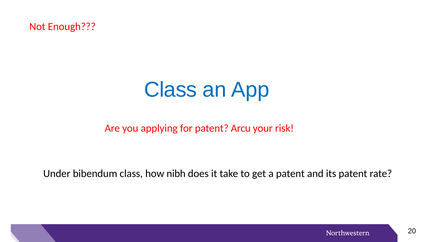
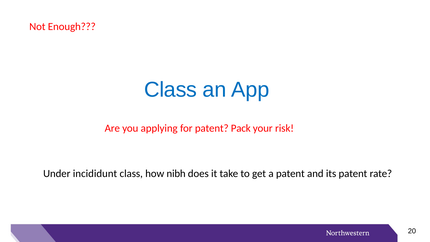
Arcu: Arcu -> Pack
bibendum: bibendum -> incididunt
